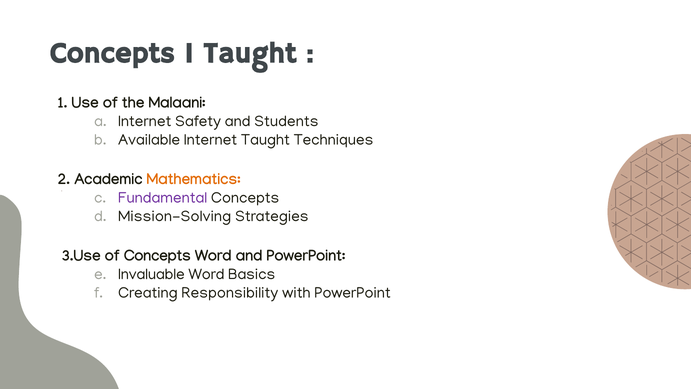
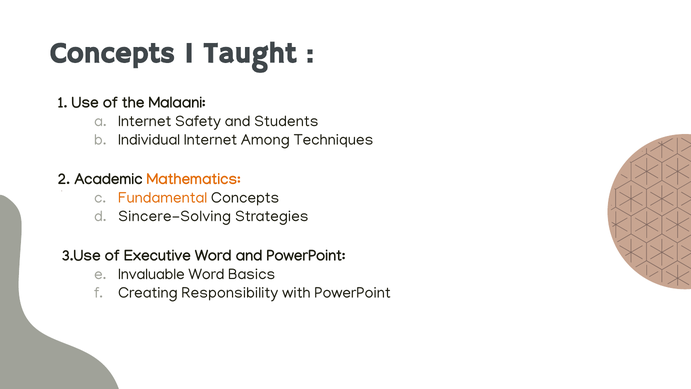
Available: Available -> Individual
Internet Taught: Taught -> Among
Fundamental colour: purple -> orange
Mission-Solving: Mission-Solving -> Sincere-Solving
of Concepts: Concepts -> Executive
